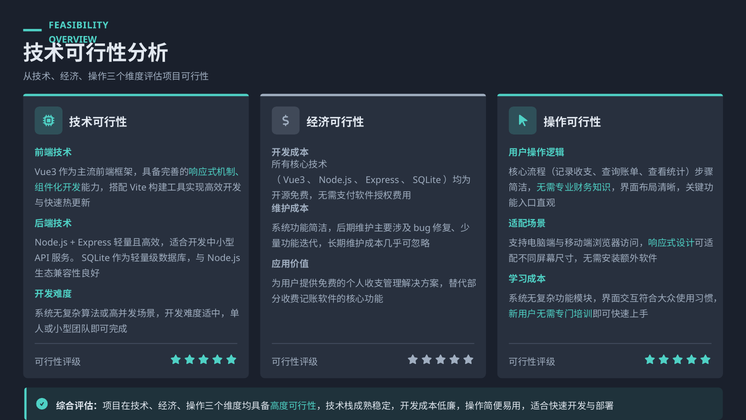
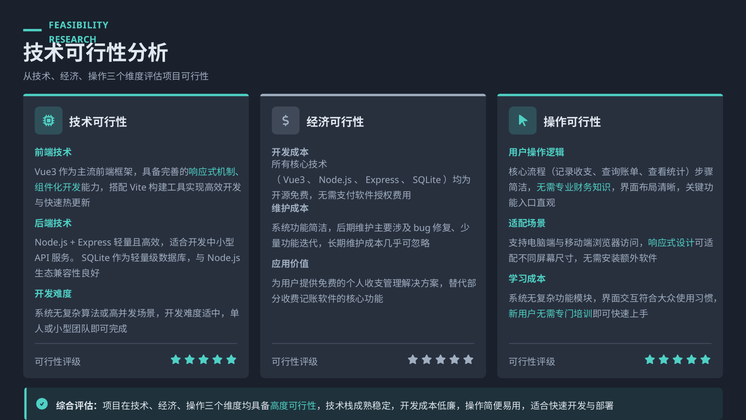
OVERVIEW: OVERVIEW -> RESEARCH
